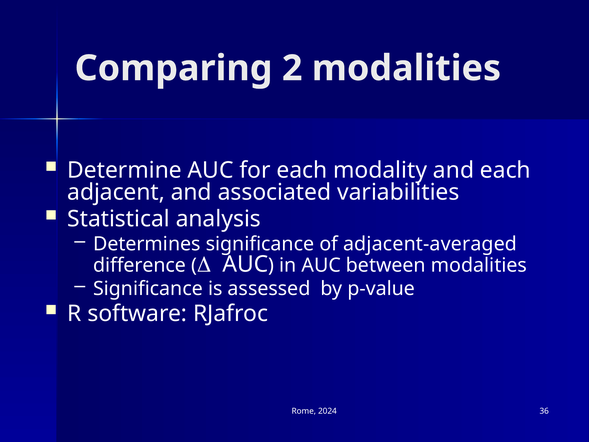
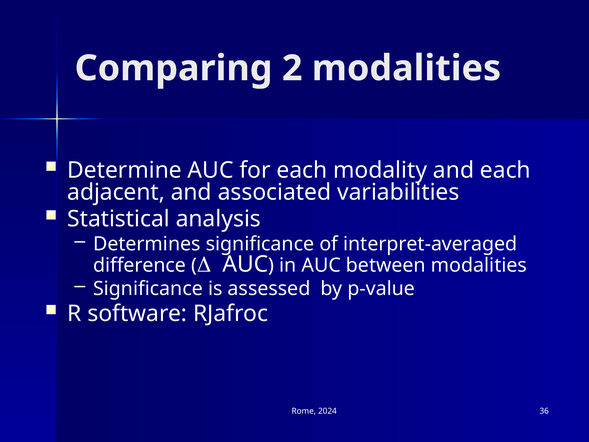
adjacent-averaged: adjacent-averaged -> interpret-averaged
